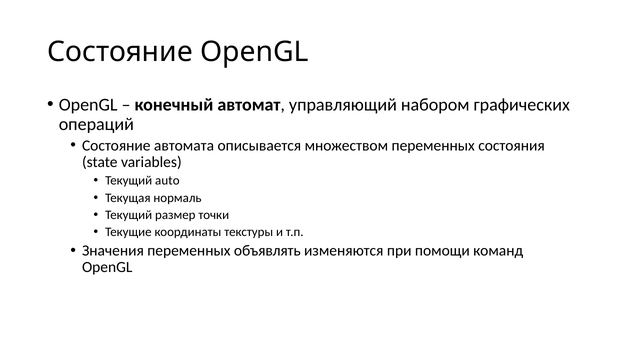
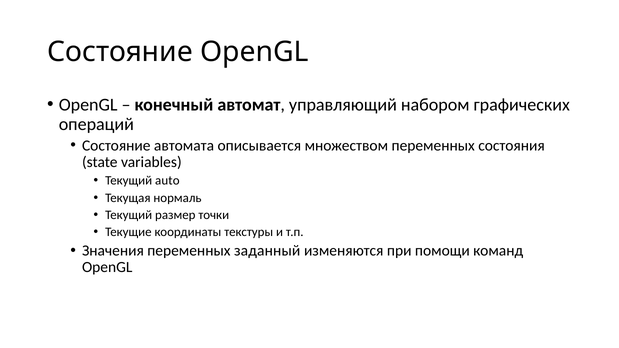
объявлять: объявлять -> заданный
